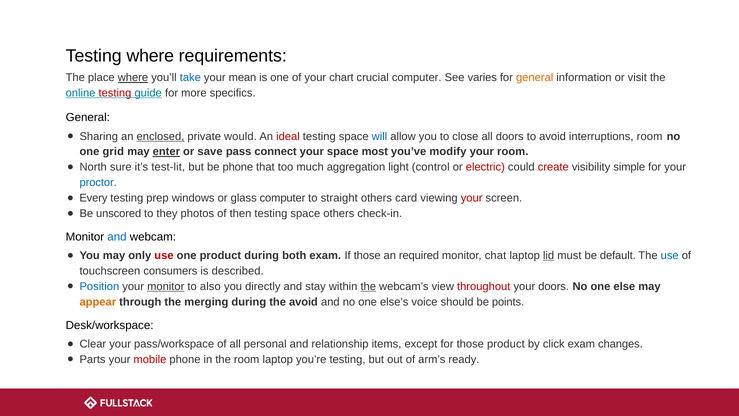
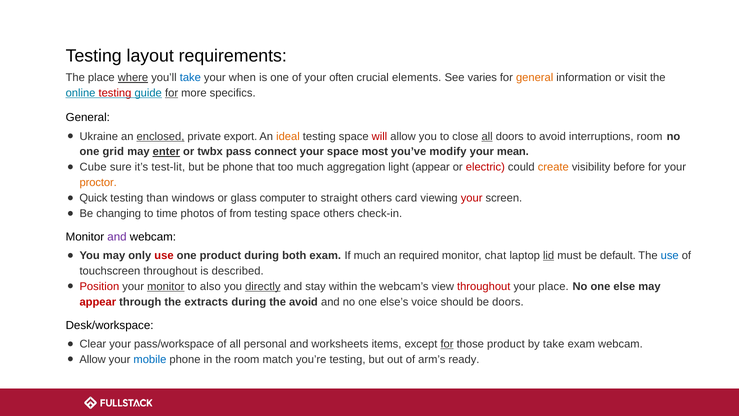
Testing where: where -> layout
mean: mean -> when
chart: chart -> often
crucial computer: computer -> elements
for at (172, 93) underline: none -> present
Sharing: Sharing -> Ukraine
would: would -> export
ideal colour: red -> orange
will colour: blue -> red
all at (487, 136) underline: none -> present
save: save -> twbx
your room: room -> mean
North: North -> Cube
light control: control -> appear
create colour: red -> orange
simple: simple -> before
proctor colour: blue -> orange
Every: Every -> Quick
prep: prep -> than
unscored: unscored -> changing
they: they -> time
then: then -> from
and at (117, 237) colour: blue -> purple
If those: those -> much
touchscreen consumers: consumers -> throughout
Position colour: blue -> red
directly underline: none -> present
the at (368, 286) underline: present -> none
your doors: doors -> place
appear at (98, 302) colour: orange -> red
merging: merging -> extracts
be points: points -> doors
relationship: relationship -> worksheets
for at (447, 344) underline: none -> present
by click: click -> take
exam changes: changes -> webcam
Parts at (93, 359): Parts -> Allow
mobile colour: red -> blue
room laptop: laptop -> match
